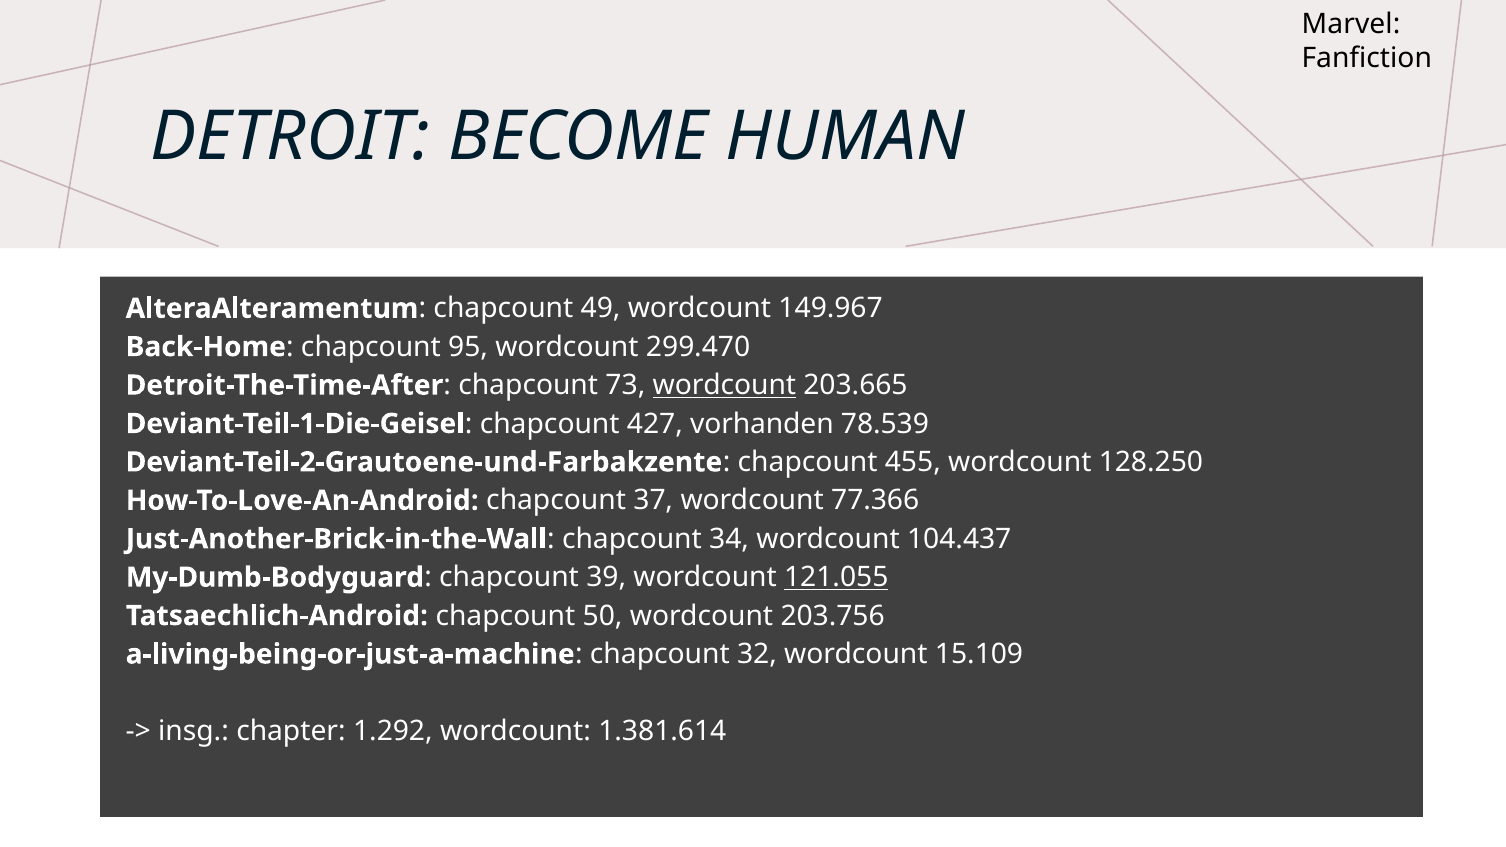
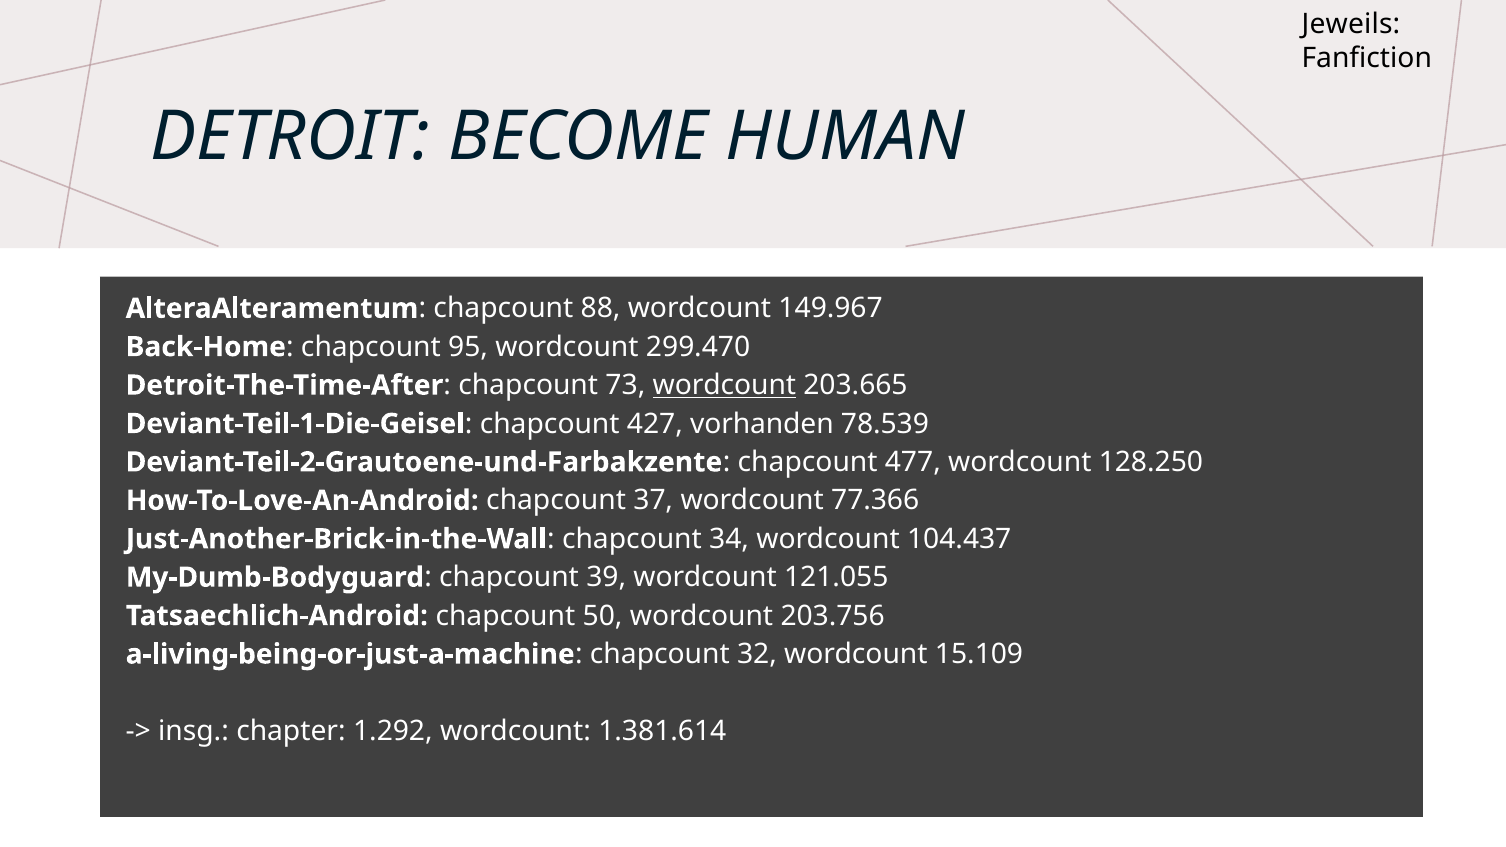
Marvel: Marvel -> Jeweils
49: 49 -> 88
455: 455 -> 477
121.055 underline: present -> none
